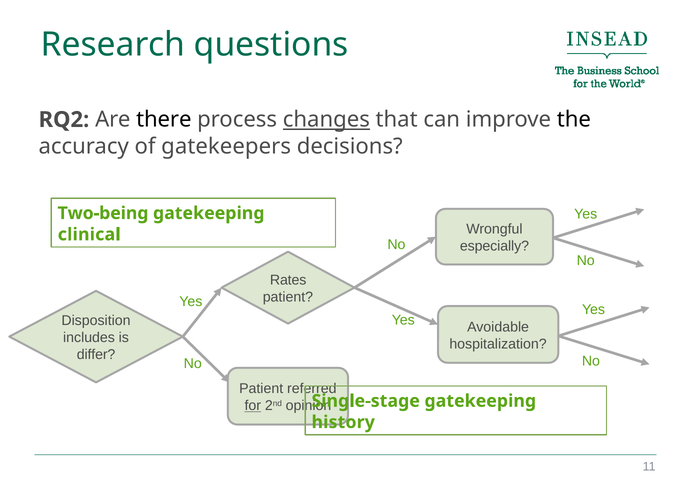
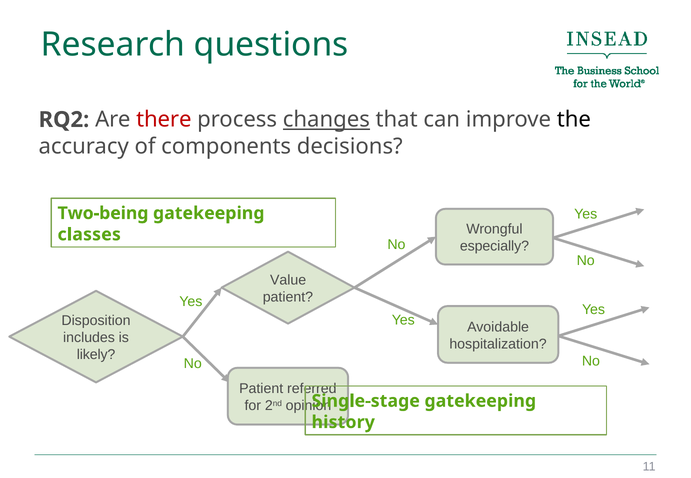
there colour: black -> red
gatekeepers: gatekeepers -> components
clinical: clinical -> classes
Rates: Rates -> Value
differ: differ -> likely
for underline: present -> none
